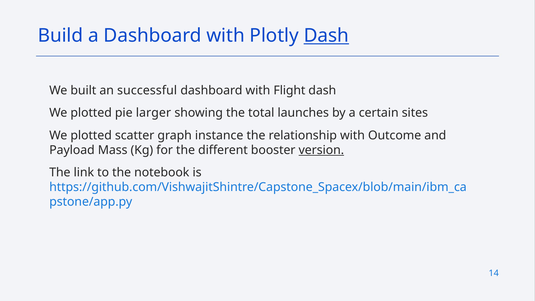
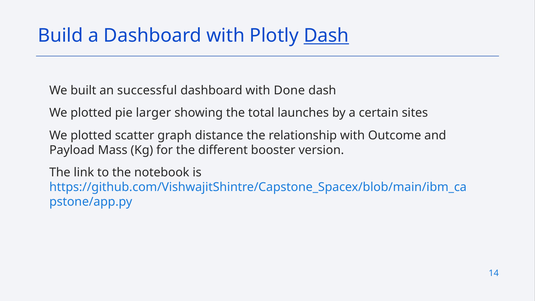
Flight: Flight -> Done
instance: instance -> distance
version underline: present -> none
